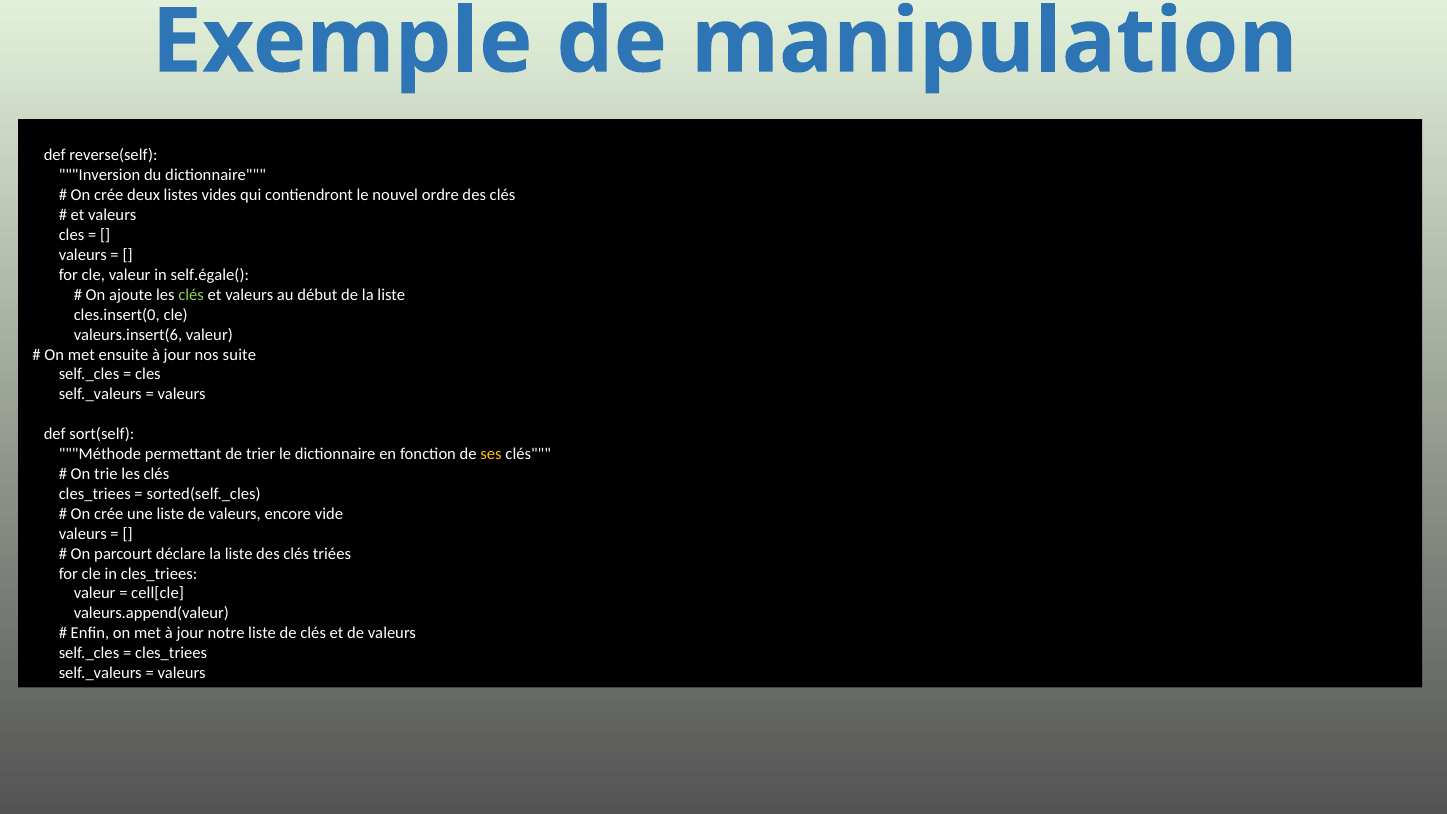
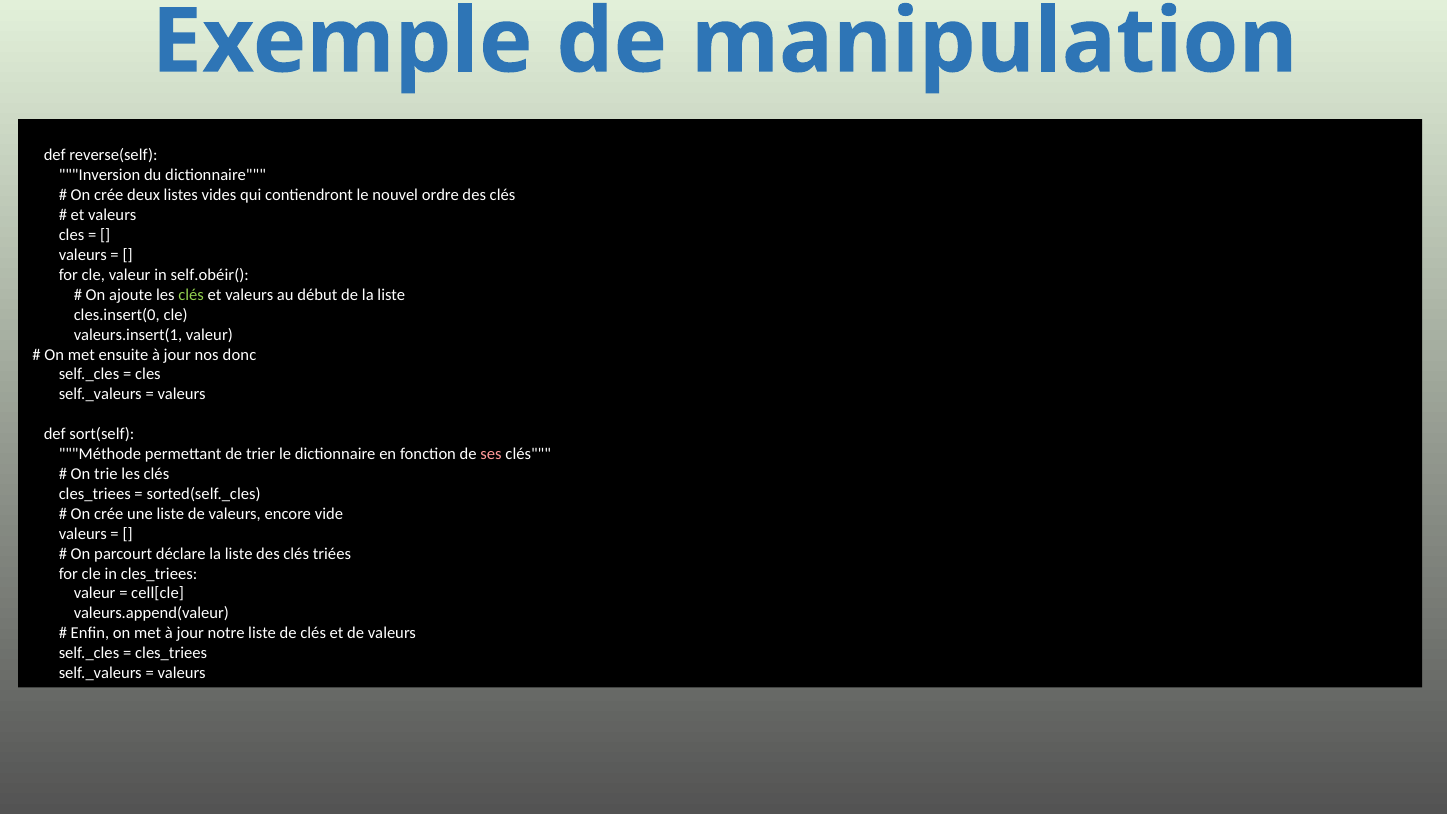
self.égale(: self.égale( -> self.obéir(
valeurs.insert(6: valeurs.insert(6 -> valeurs.insert(1
suite: suite -> donc
ses colour: yellow -> pink
